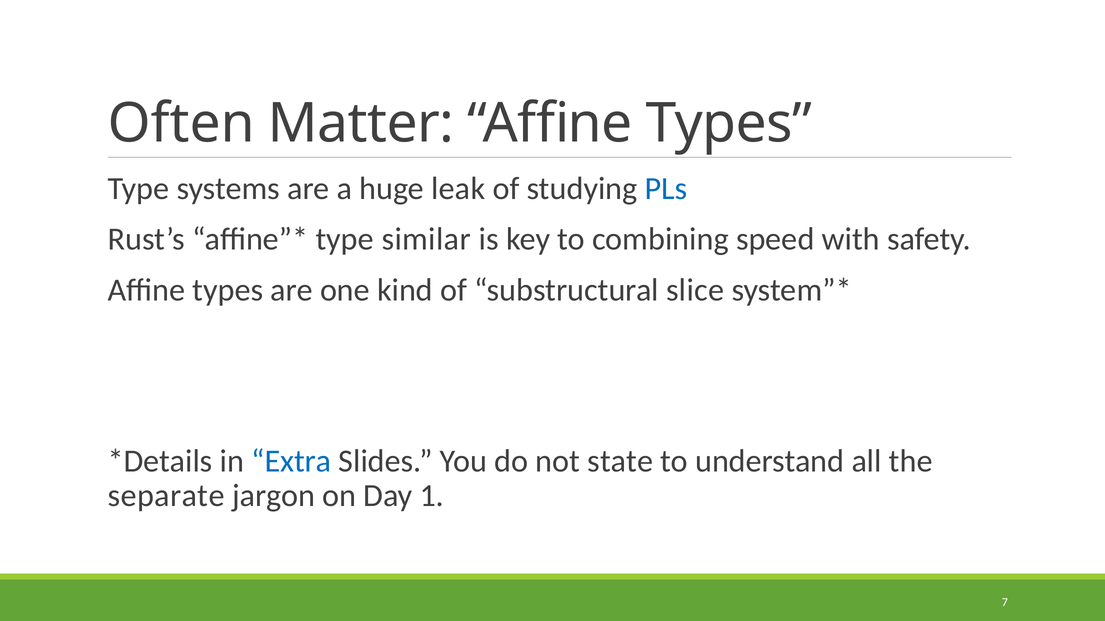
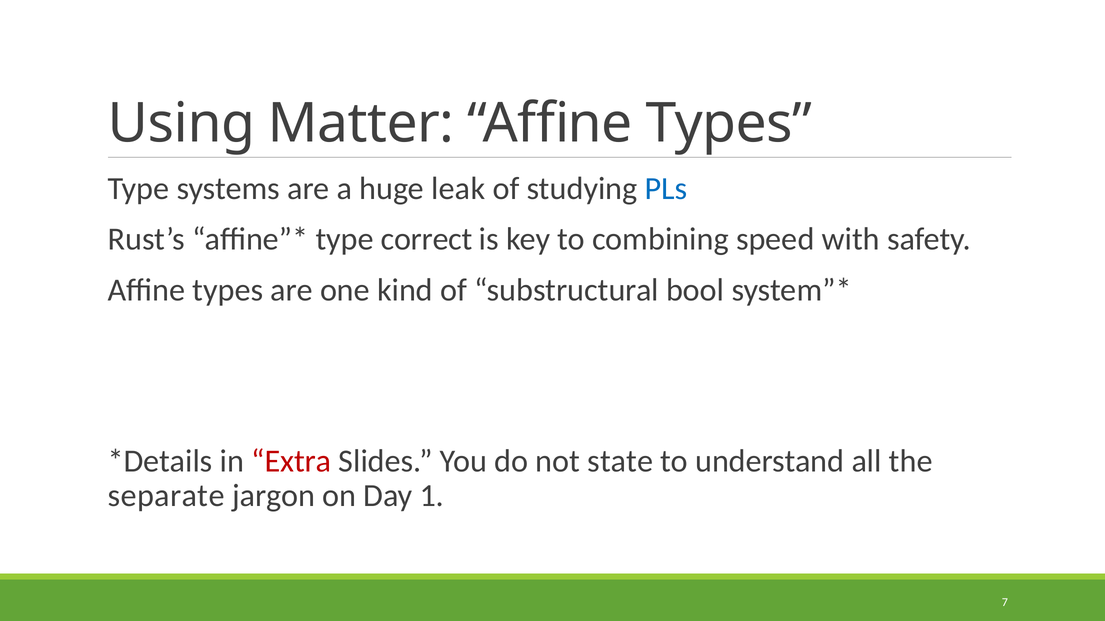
Often: Often -> Using
similar: similar -> correct
slice: slice -> bool
Extra colour: blue -> red
